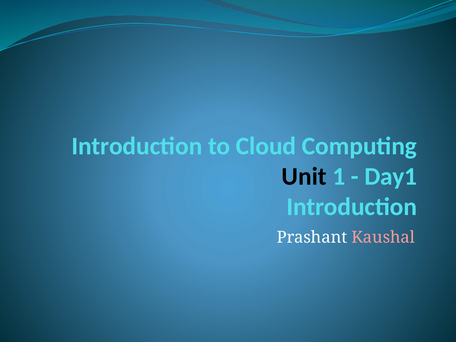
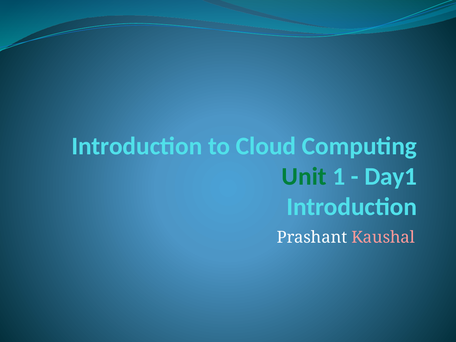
Unit colour: black -> green
